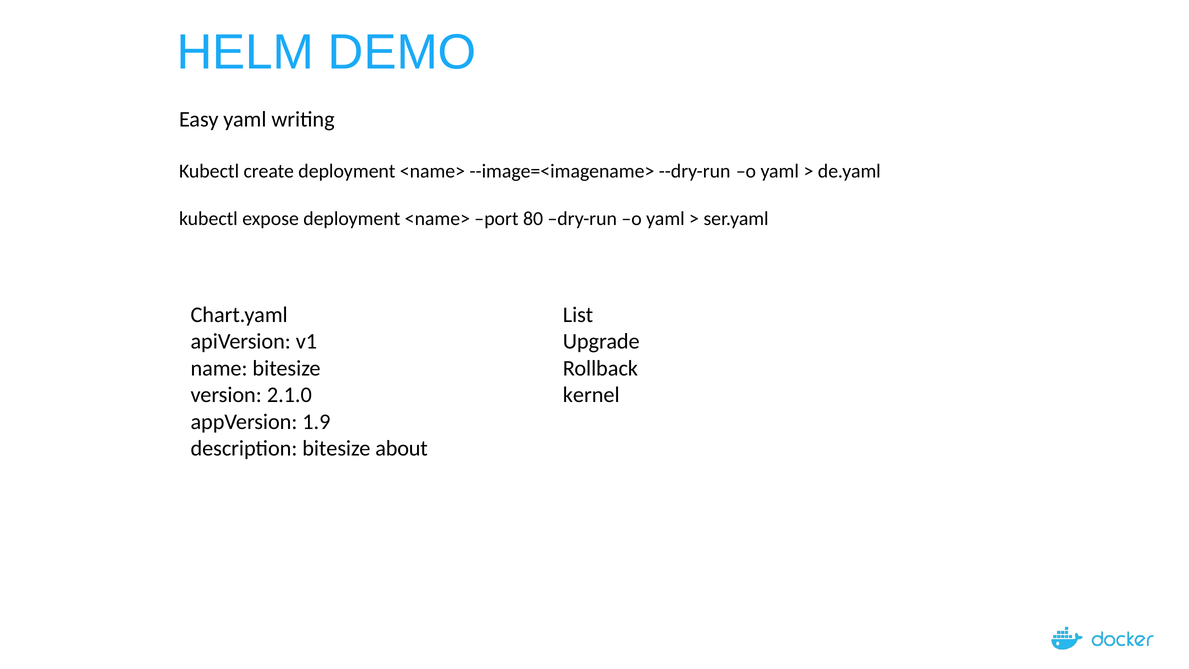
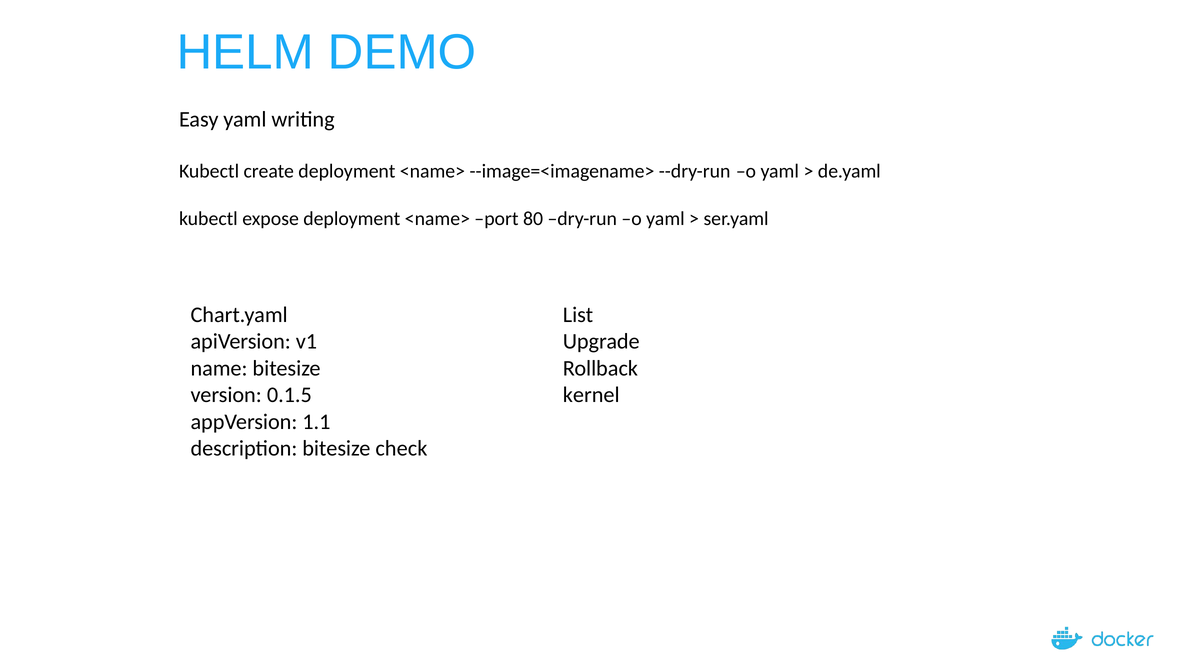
2.1.0: 2.1.0 -> 0.1.5
1.9: 1.9 -> 1.1
about: about -> check
